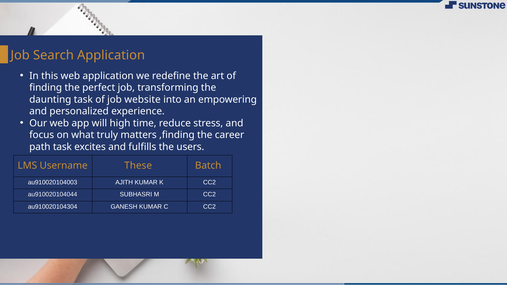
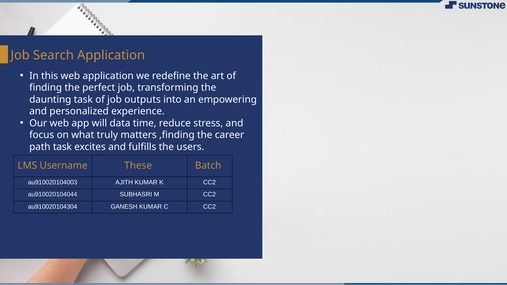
website: website -> outputs
high: high -> data
